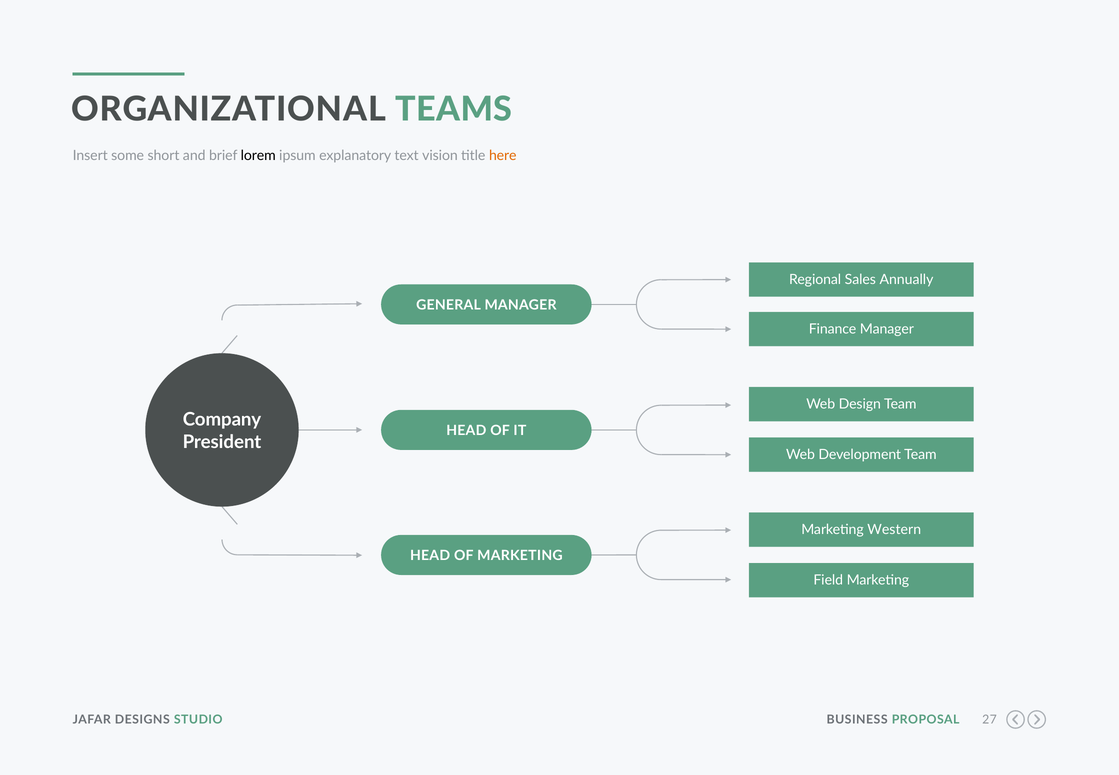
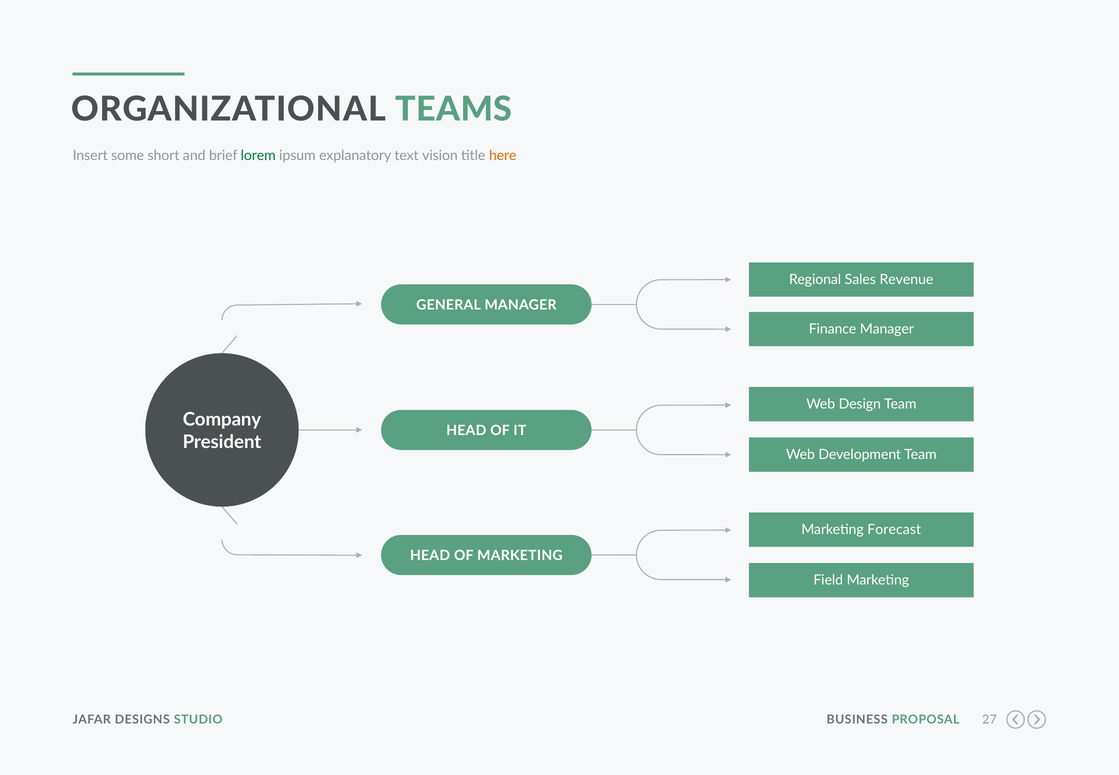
lorem colour: black -> green
Annually: Annually -> Revenue
Western: Western -> Forecast
